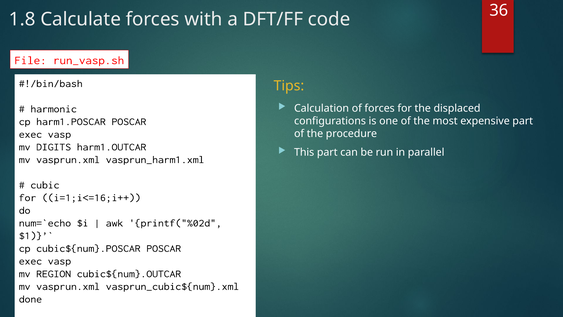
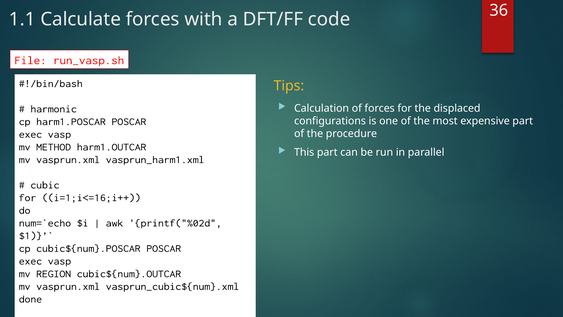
1.8: 1.8 -> 1.1
DIGITS: DIGITS -> METHOD
